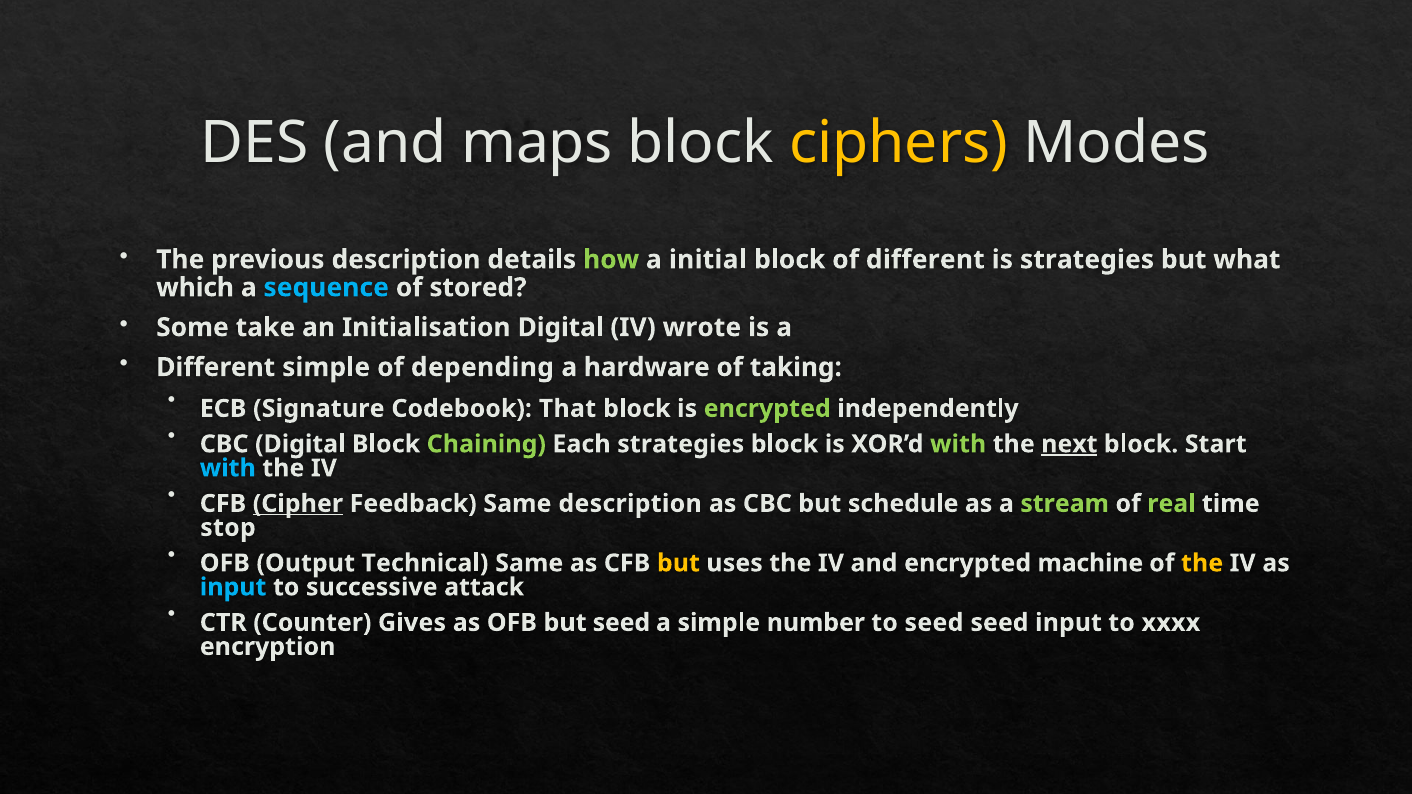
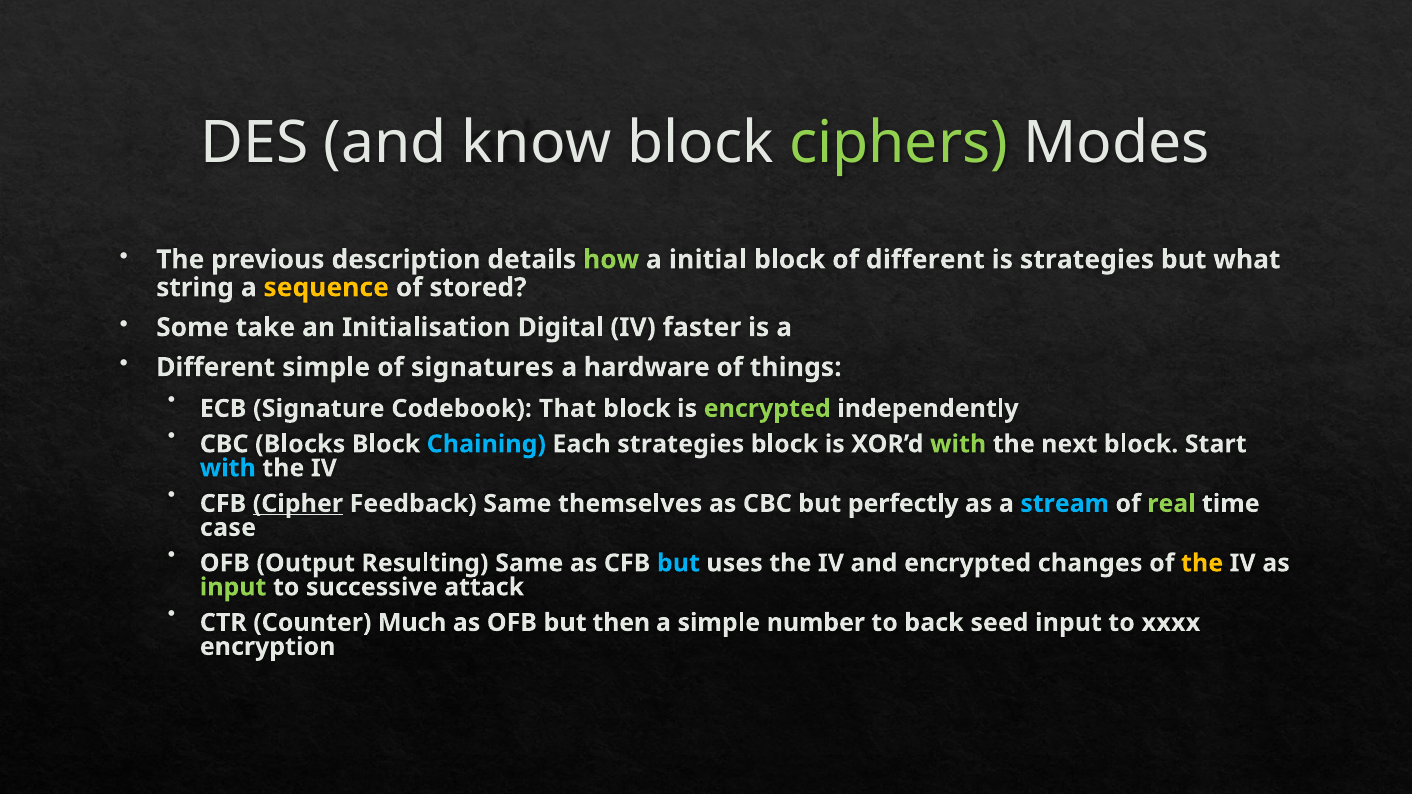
maps: maps -> know
ciphers colour: yellow -> light green
which: which -> string
sequence colour: light blue -> yellow
wrote: wrote -> faster
depending: depending -> signatures
taking: taking -> things
CBC Digital: Digital -> Blocks
Chaining colour: light green -> light blue
next underline: present -> none
Same description: description -> themselves
schedule: schedule -> perfectly
stream colour: light green -> light blue
stop: stop -> case
Technical: Technical -> Resulting
but at (678, 563) colour: yellow -> light blue
machine: machine -> changes
input at (233, 587) colour: light blue -> light green
Gives: Gives -> Much
but seed: seed -> then
to seed: seed -> back
